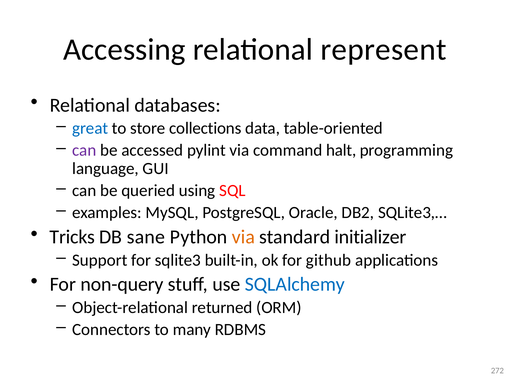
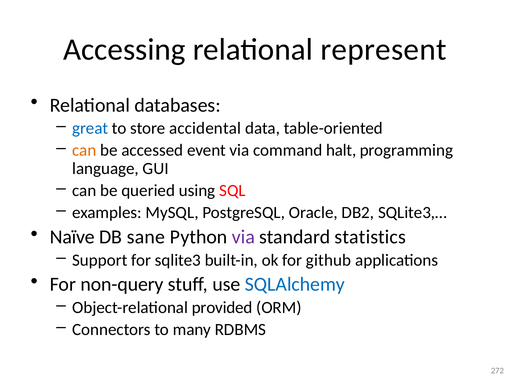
collections: collections -> accidental
can at (84, 150) colour: purple -> orange
pylint: pylint -> event
Tricks: Tricks -> Naïve
via at (243, 237) colour: orange -> purple
initializer: initializer -> statistics
returned: returned -> provided
